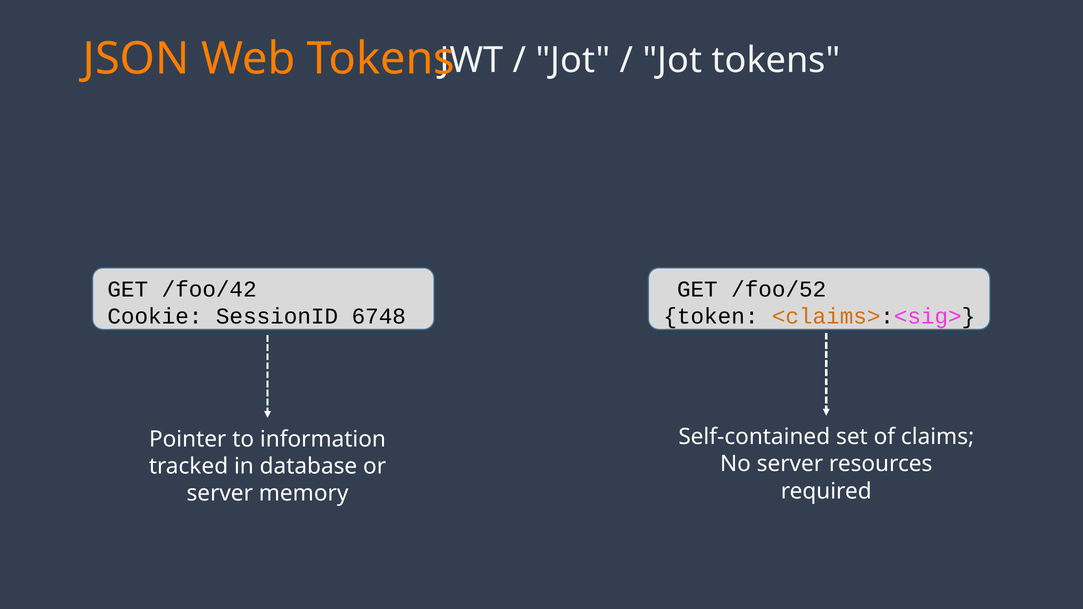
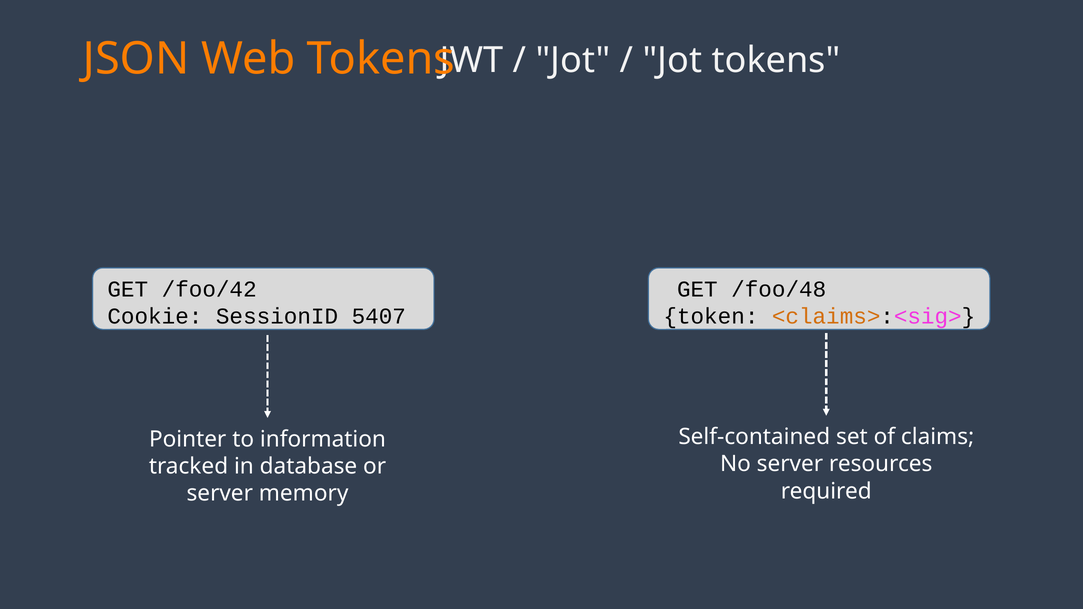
/foo/52: /foo/52 -> /foo/48
6748: 6748 -> 5407
